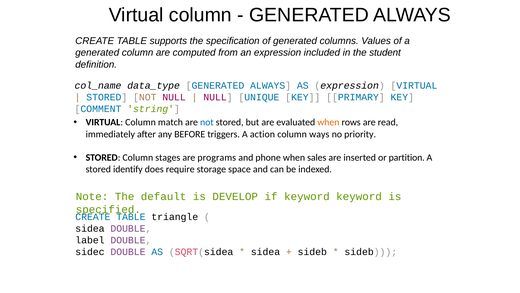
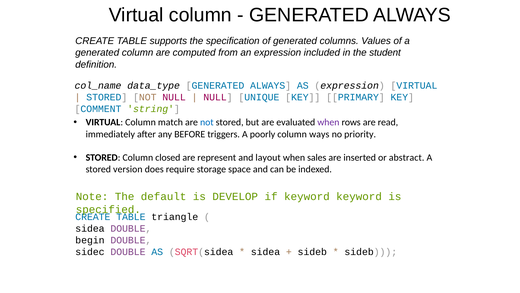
when at (328, 122) colour: orange -> purple
action: action -> poorly
stages: stages -> closed
programs: programs -> represent
phone: phone -> layout
partition: partition -> abstract
identify: identify -> version
label: label -> begin
